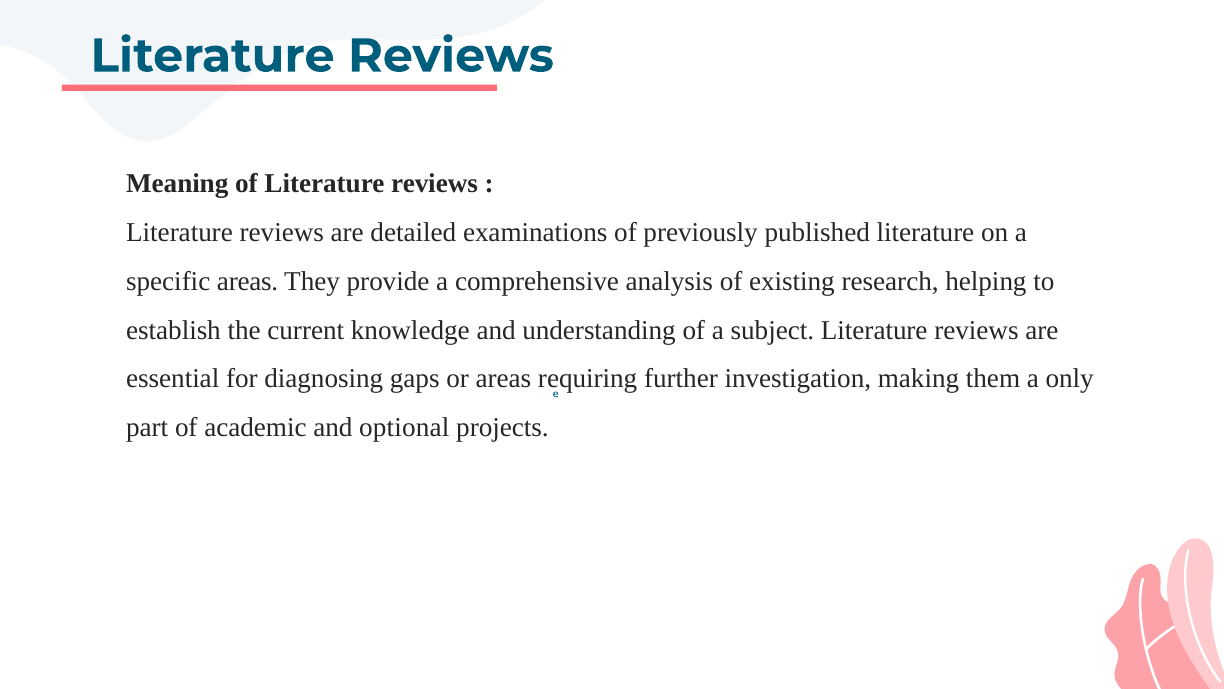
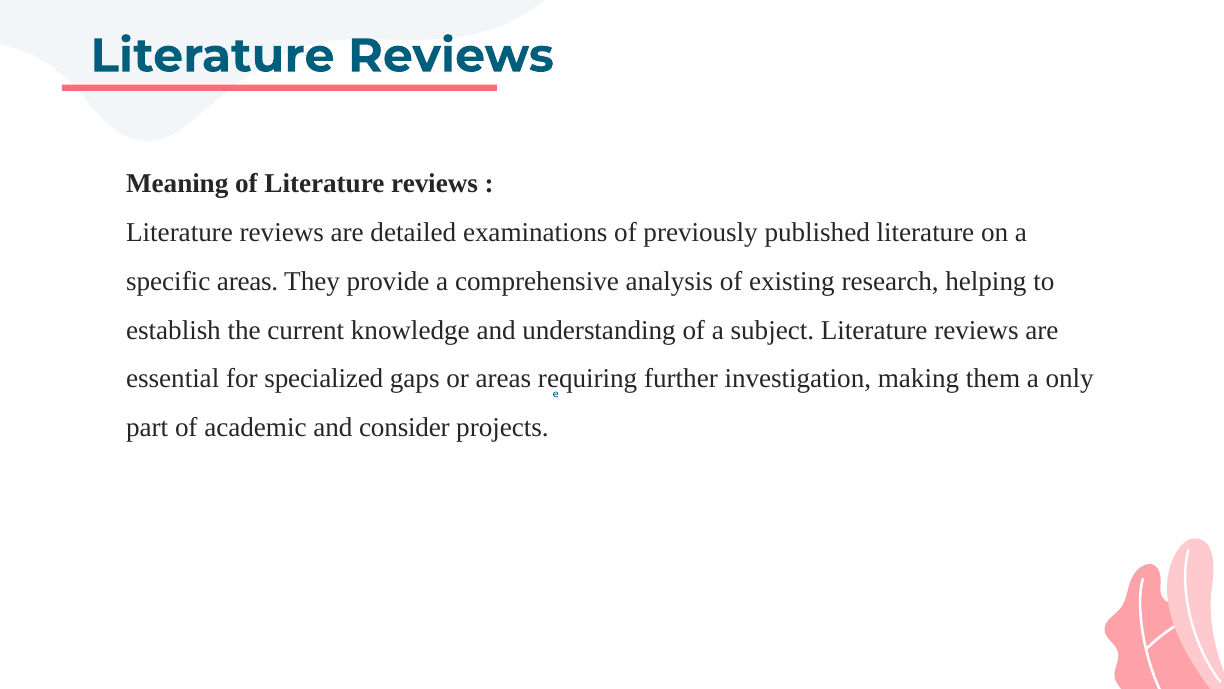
diagnosing: diagnosing -> specialized
optional: optional -> consider
